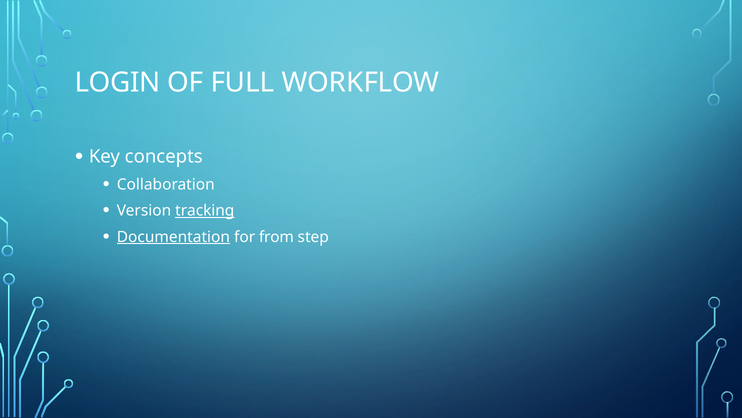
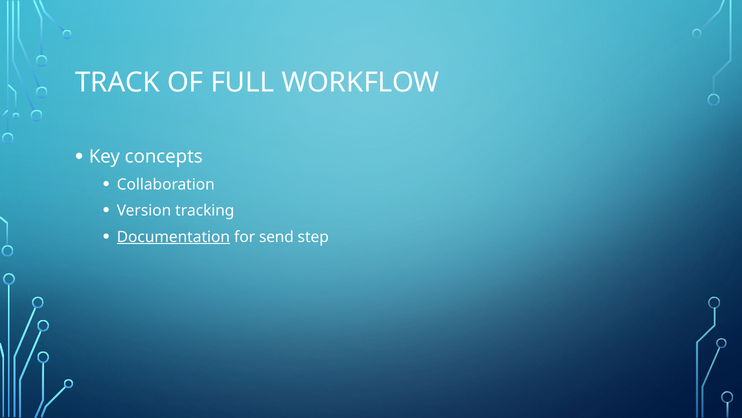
LOGIN: LOGIN -> TRACK
tracking underline: present -> none
from: from -> send
